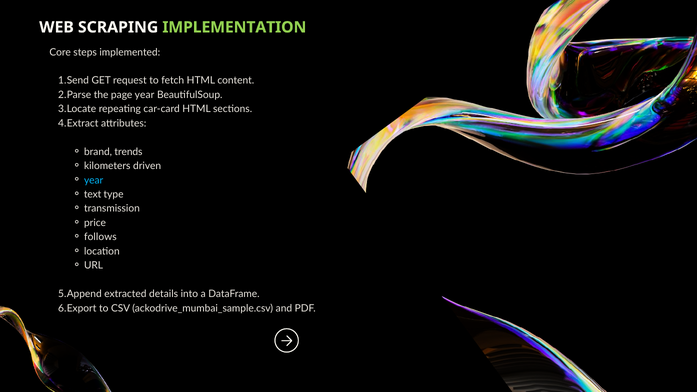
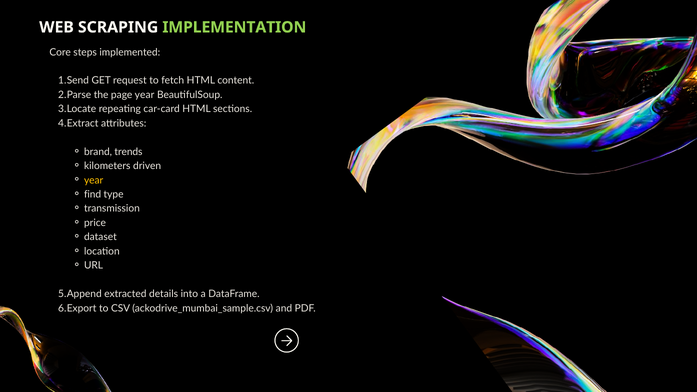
year at (94, 180) colour: light blue -> yellow
text: text -> find
follows: follows -> dataset
